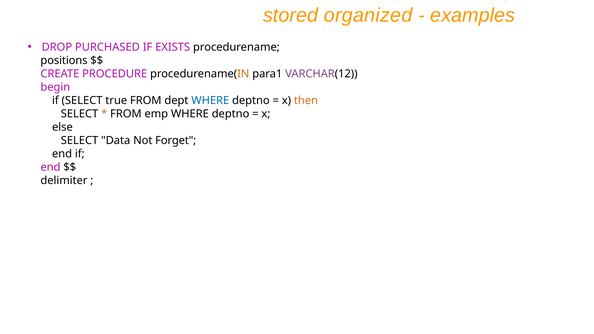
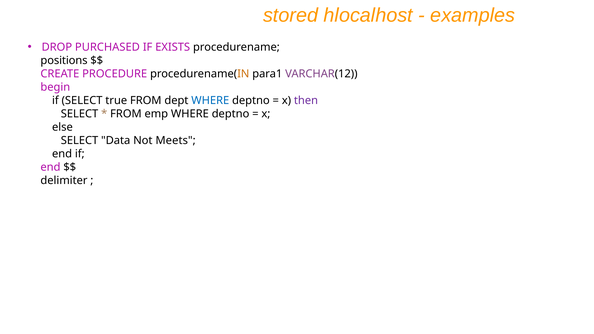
organized: organized -> hlocalhost
then colour: orange -> purple
Forget: Forget -> Meets
